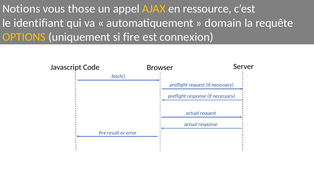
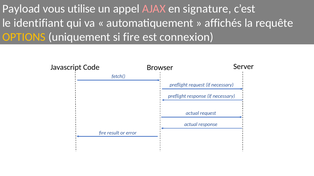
Notions: Notions -> Payload
those: those -> utilise
AJAX colour: yellow -> pink
ressource: ressource -> signature
domain: domain -> affichés
